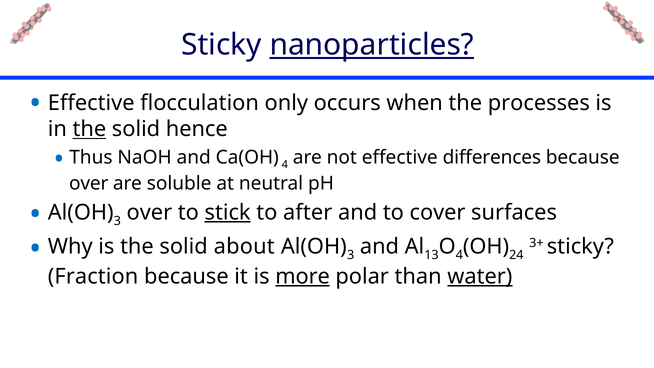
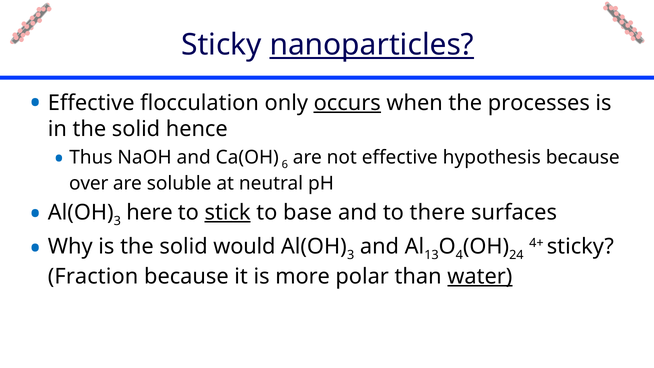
occurs underline: none -> present
the at (89, 129) underline: present -> none
Ca(OH 4: 4 -> 6
differences: differences -> hypothesis
over at (149, 212): over -> here
after: after -> base
cover: cover -> there
3+: 3+ -> 4+
about: about -> would
more underline: present -> none
